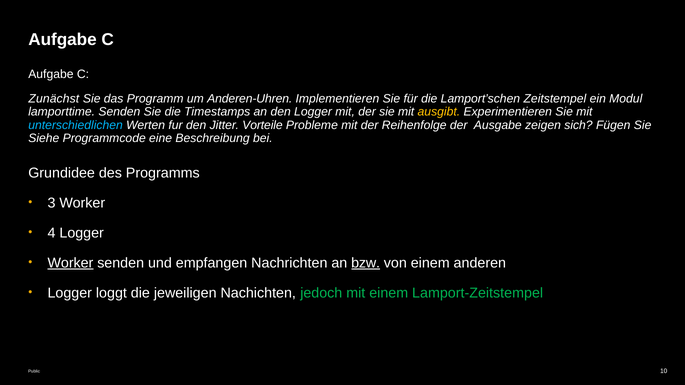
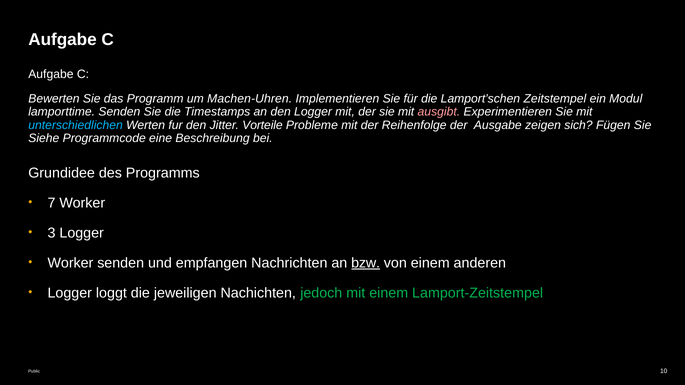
Zunächst: Zunächst -> Bewerten
Anderen-Uhren: Anderen-Uhren -> Machen-Uhren
ausgibt colour: yellow -> pink
3: 3 -> 7
4: 4 -> 3
Worker at (70, 263) underline: present -> none
